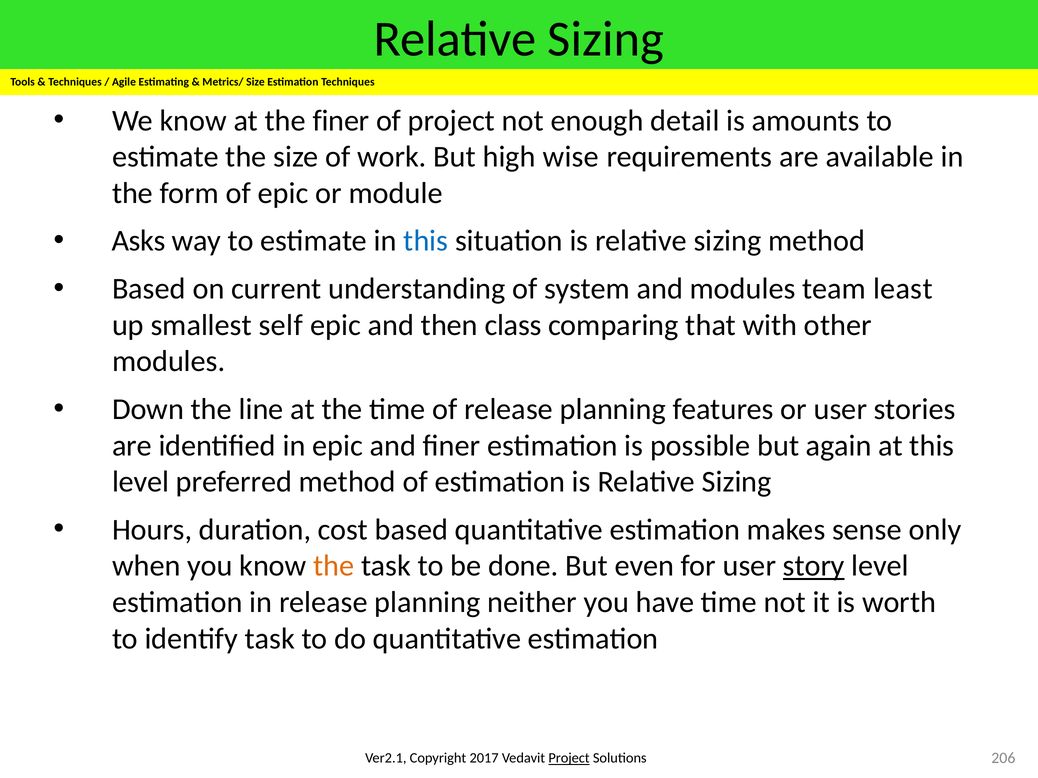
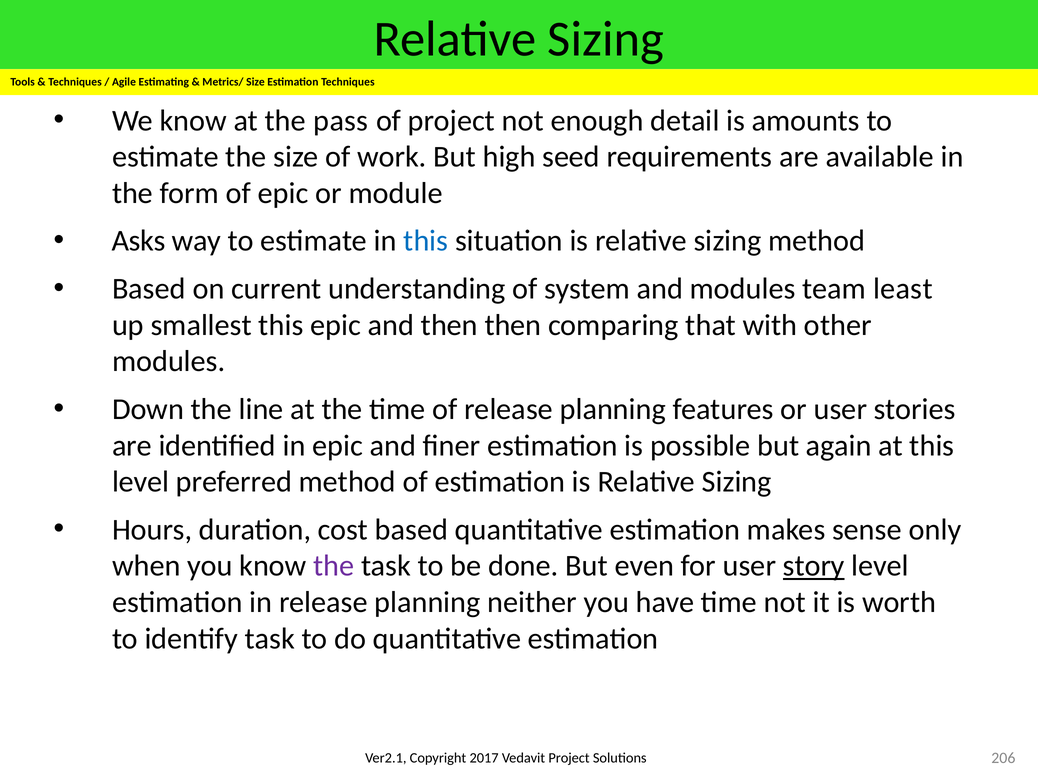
the finer: finer -> pass
wise: wise -> seed
smallest self: self -> this
then class: class -> then
the at (334, 566) colour: orange -> purple
Project at (569, 759) underline: present -> none
